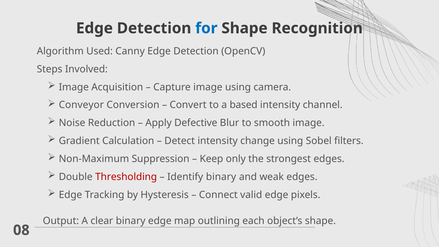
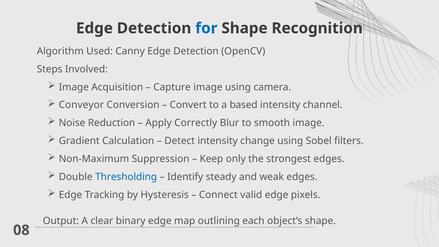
Defective: Defective -> Correctly
Thresholding colour: red -> blue
Identify binary: binary -> steady
